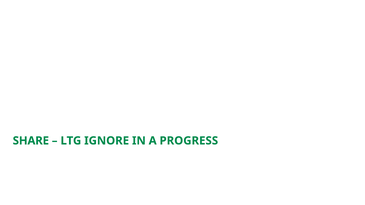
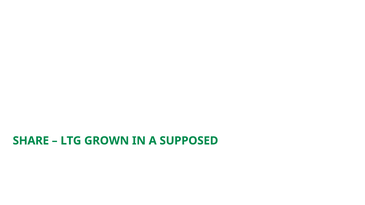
IGNORE: IGNORE -> GROWN
PROGRESS: PROGRESS -> SUPPOSED
